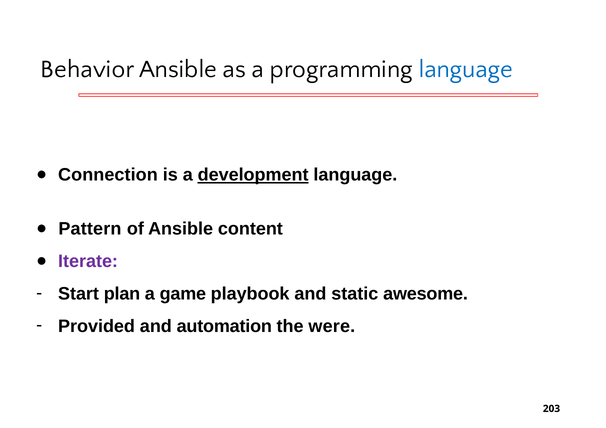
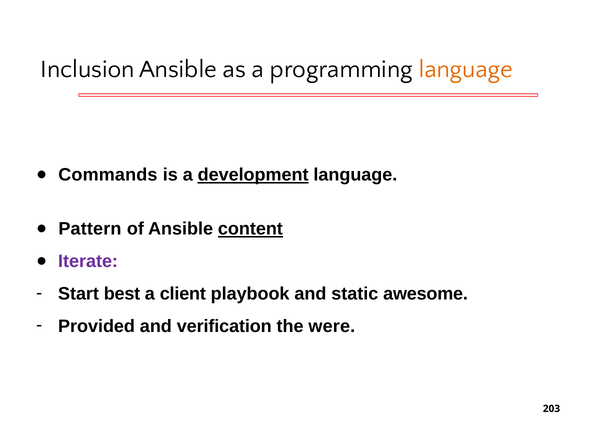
Behavior: Behavior -> Inclusion
language at (466, 69) colour: blue -> orange
Connection: Connection -> Commands
content underline: none -> present
plan: plan -> best
game: game -> client
automation: automation -> verification
